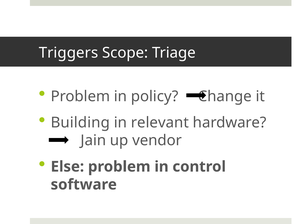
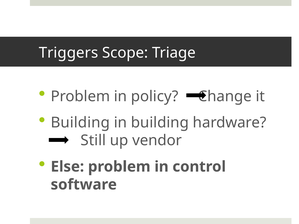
in relevant: relevant -> building
Jain: Jain -> Still
